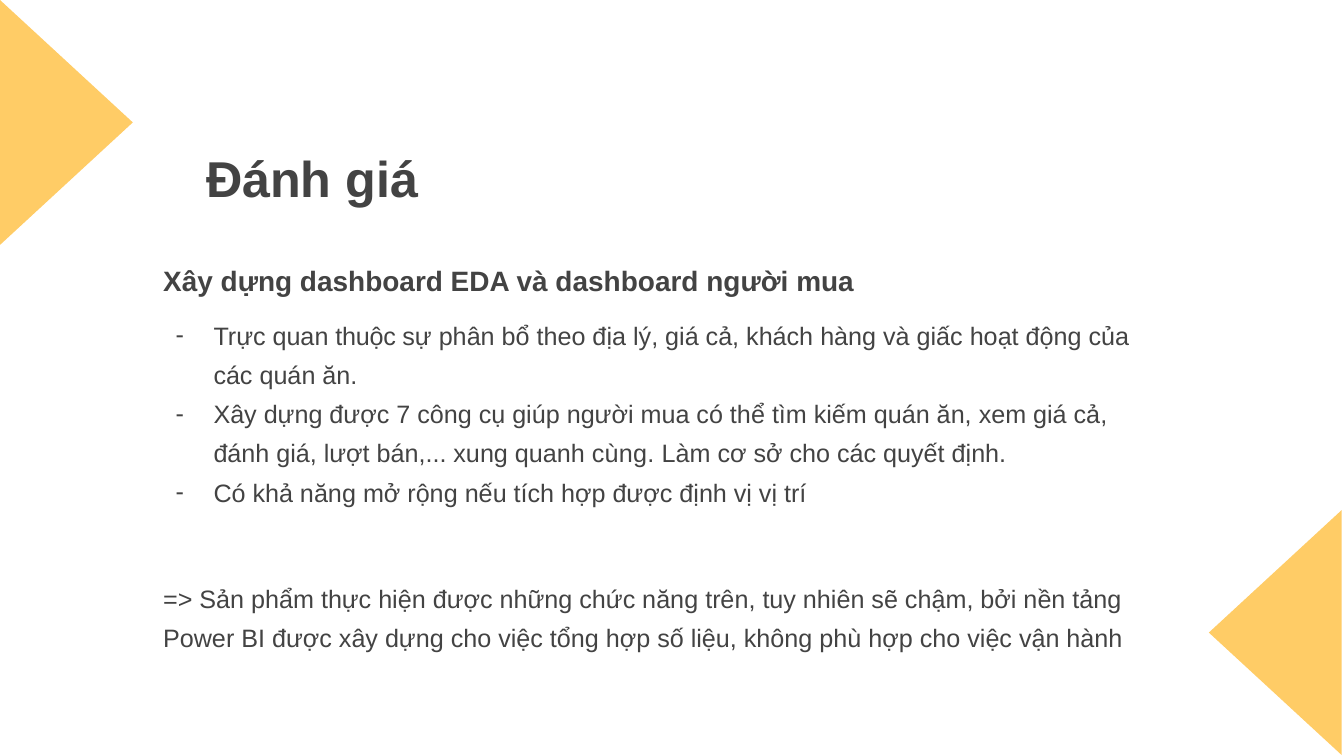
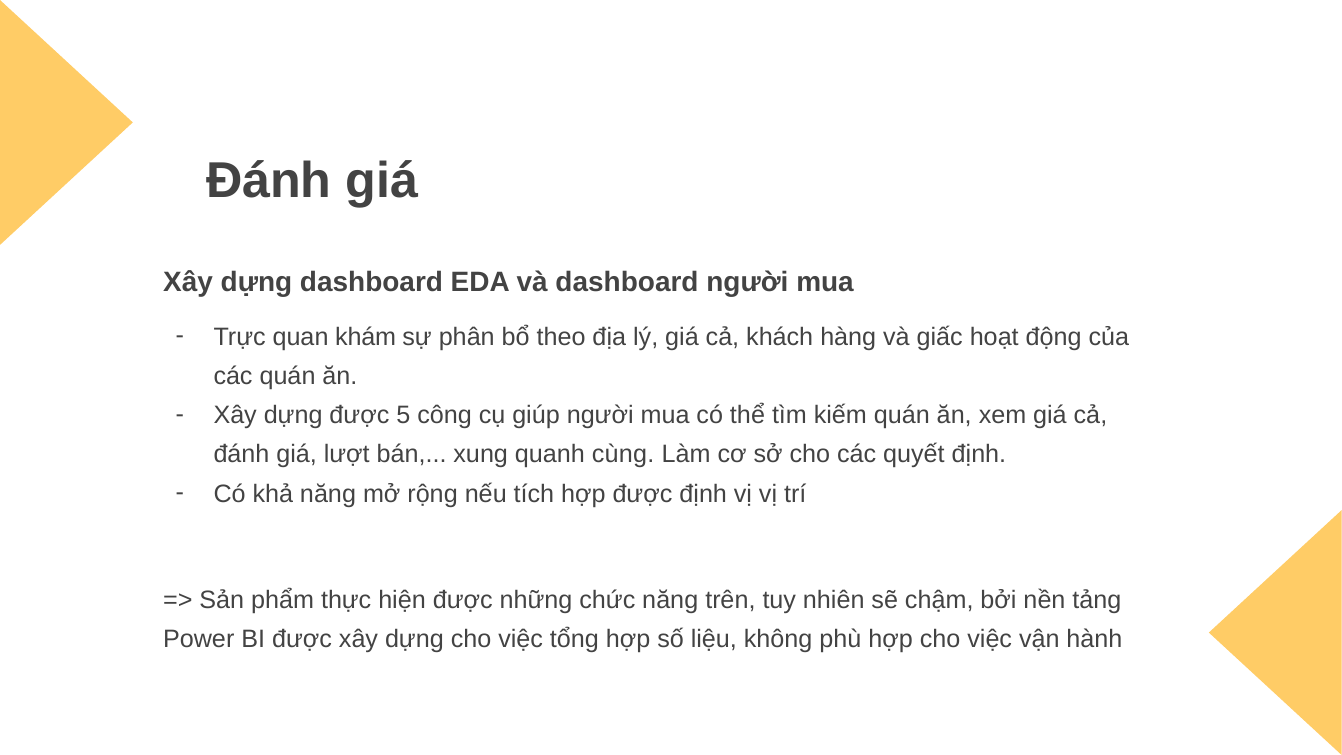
thuộc: thuộc -> khám
7: 7 -> 5
